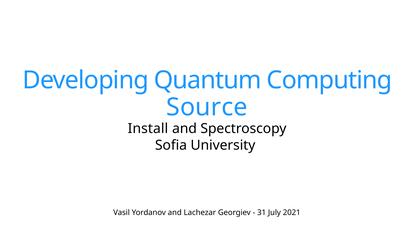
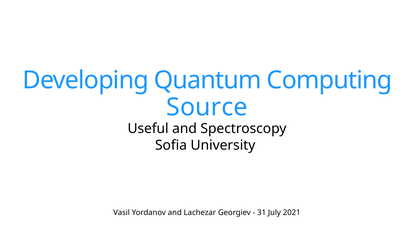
Install: Install -> Useful
